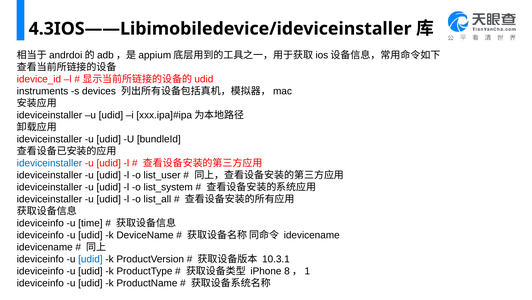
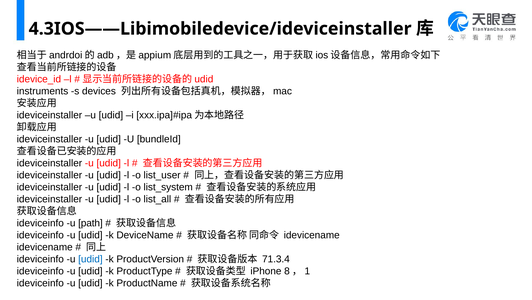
ideviceinstaller at (49, 163) colour: blue -> black
time: time -> path
10.3.1: 10.3.1 -> 71.3.4
